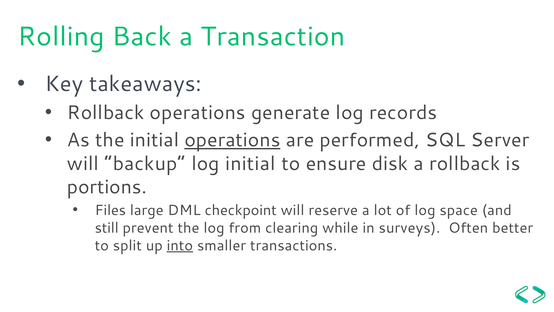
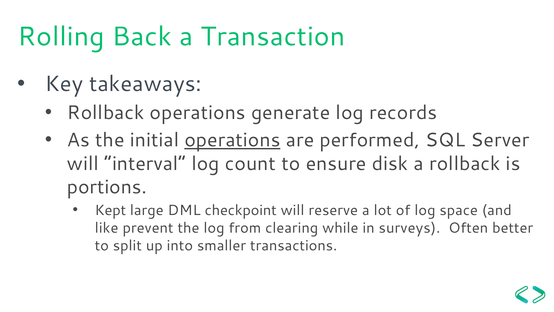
backup: backup -> interval
log initial: initial -> count
Files: Files -> Kept
still: still -> like
into underline: present -> none
